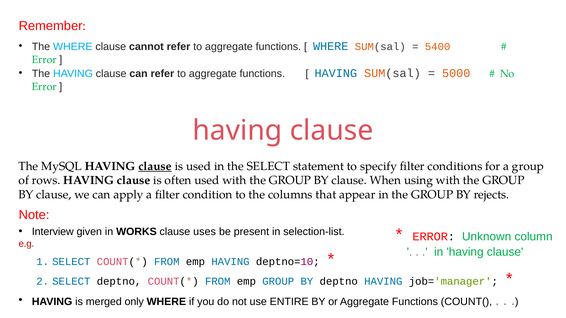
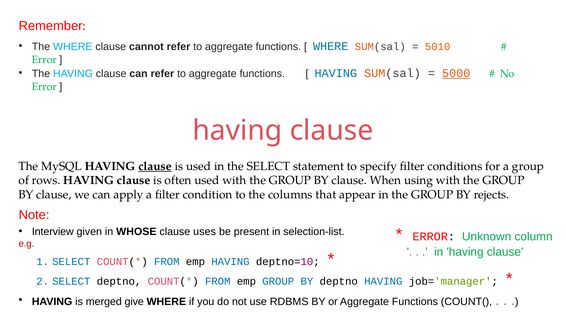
5400: 5400 -> 5010
5000 underline: none -> present
WORKS: WORKS -> WHOSE
only: only -> give
ENTIRE: ENTIRE -> RDBMS
